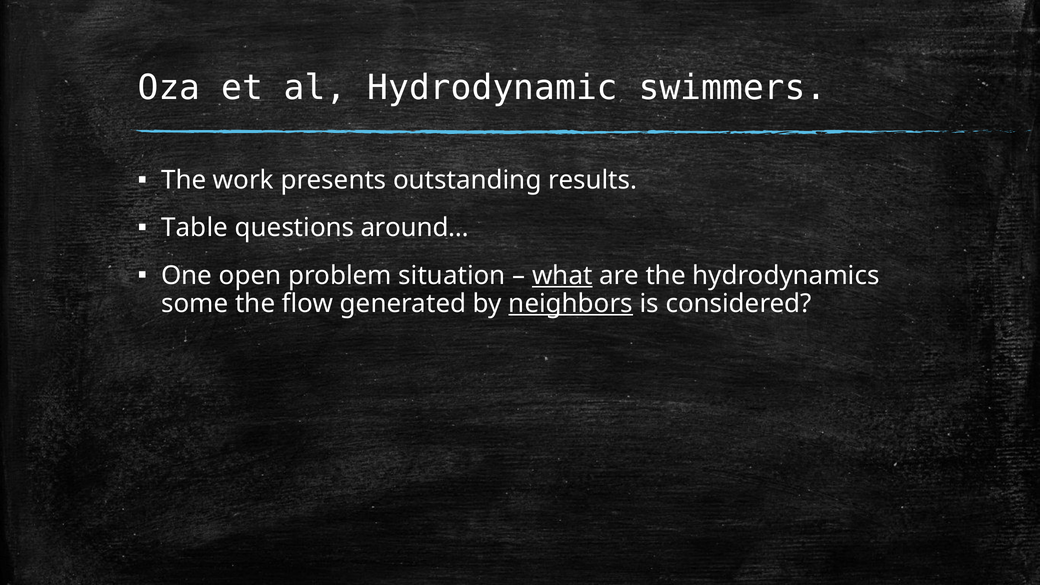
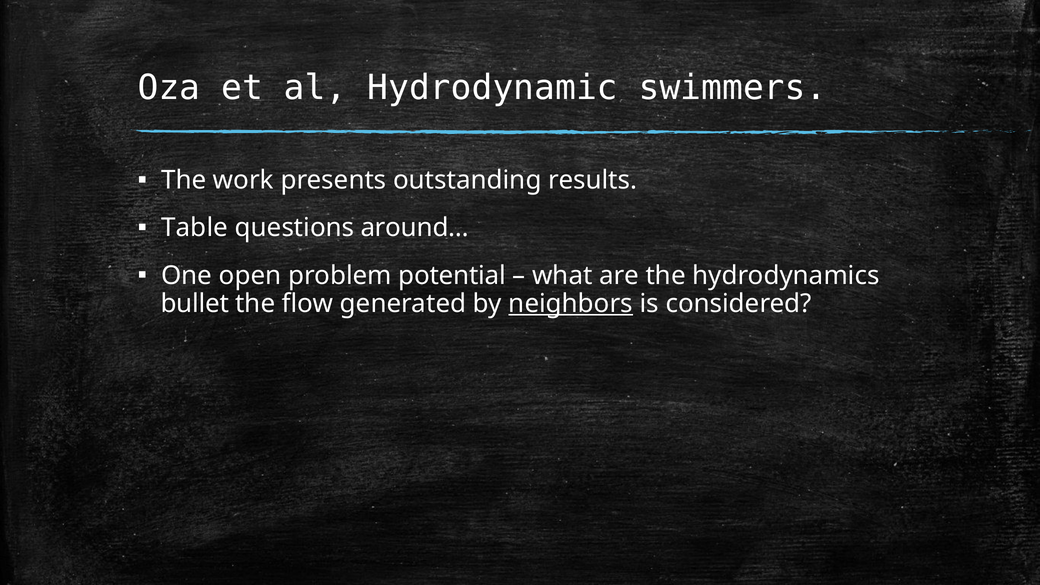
situation: situation -> potential
what underline: present -> none
some: some -> bullet
